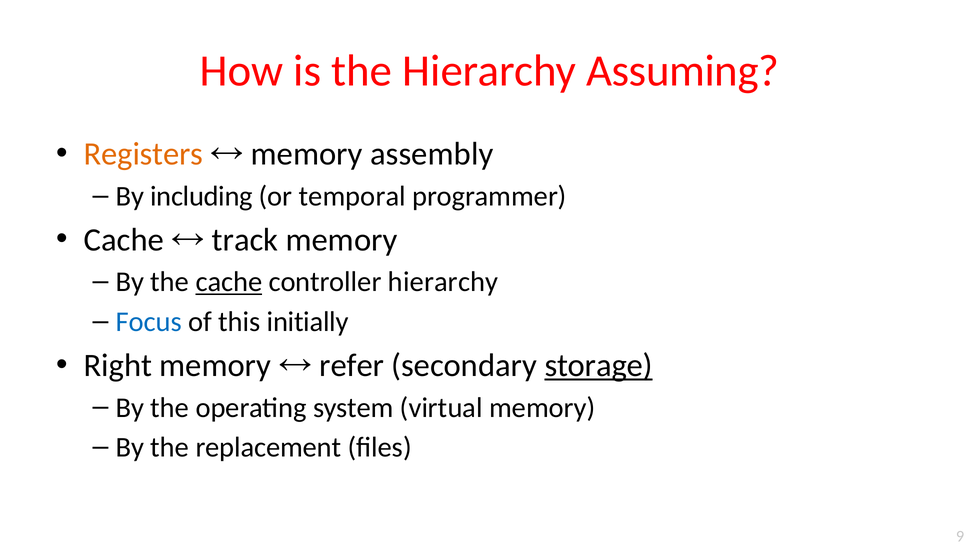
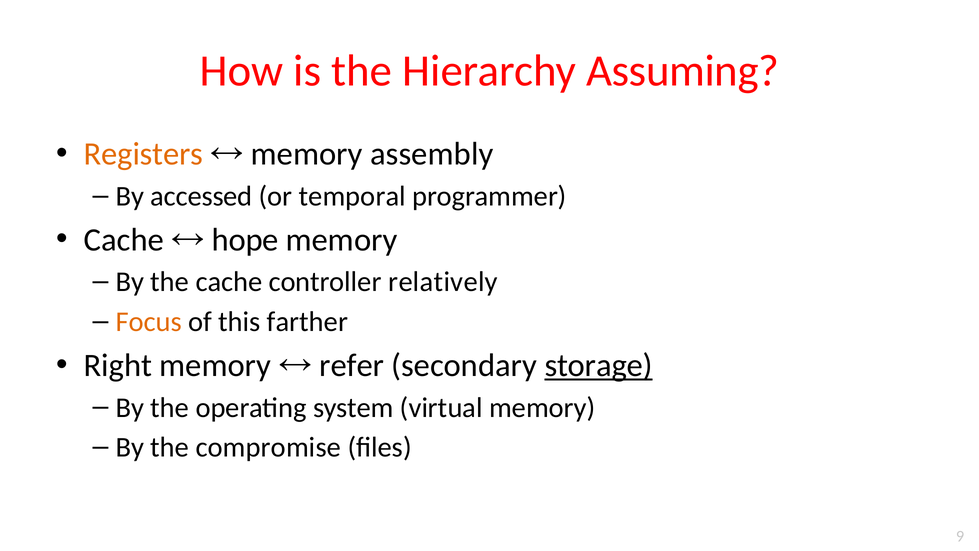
including: including -> accessed
track: track -> hope
cache at (229, 282) underline: present -> none
controller hierarchy: hierarchy -> relatively
Focus colour: blue -> orange
initially: initially -> farther
replacement: replacement -> compromise
